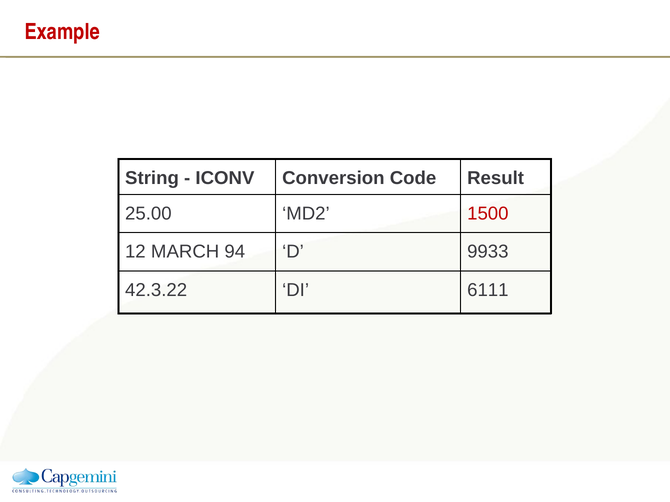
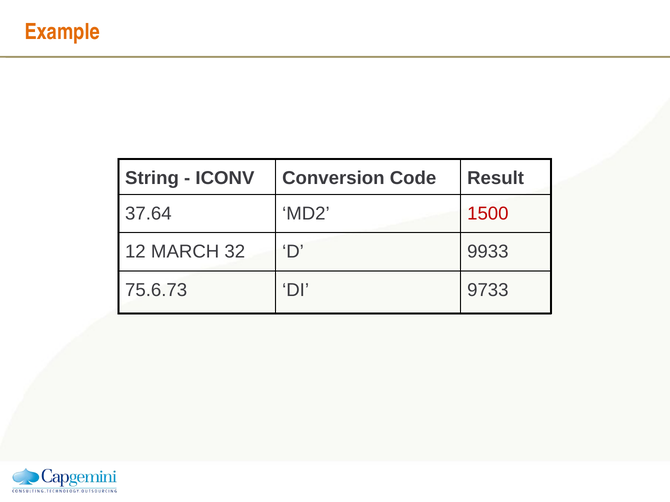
Example colour: red -> orange
25.00: 25.00 -> 37.64
94: 94 -> 32
42.3.22: 42.3.22 -> 75.6.73
6111: 6111 -> 9733
